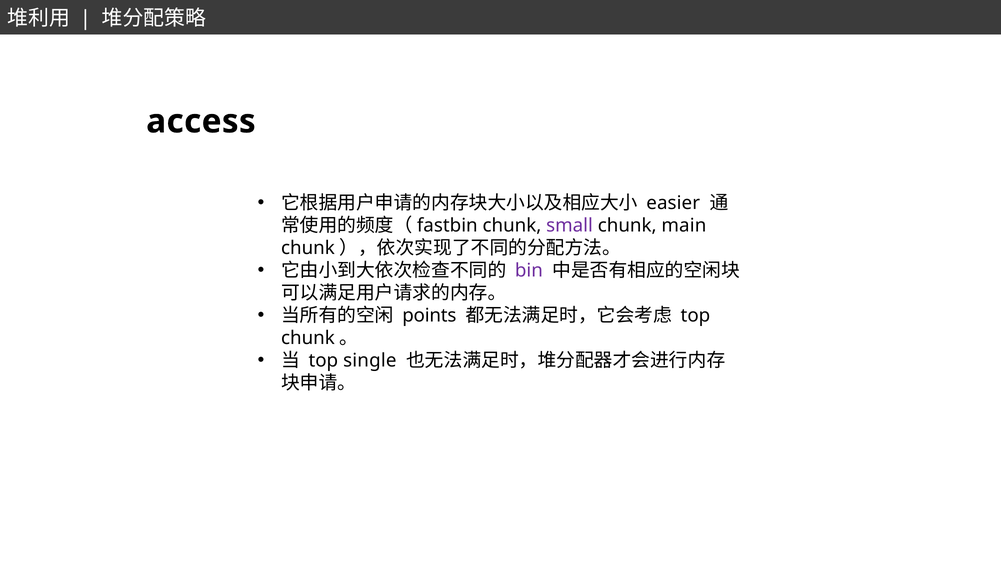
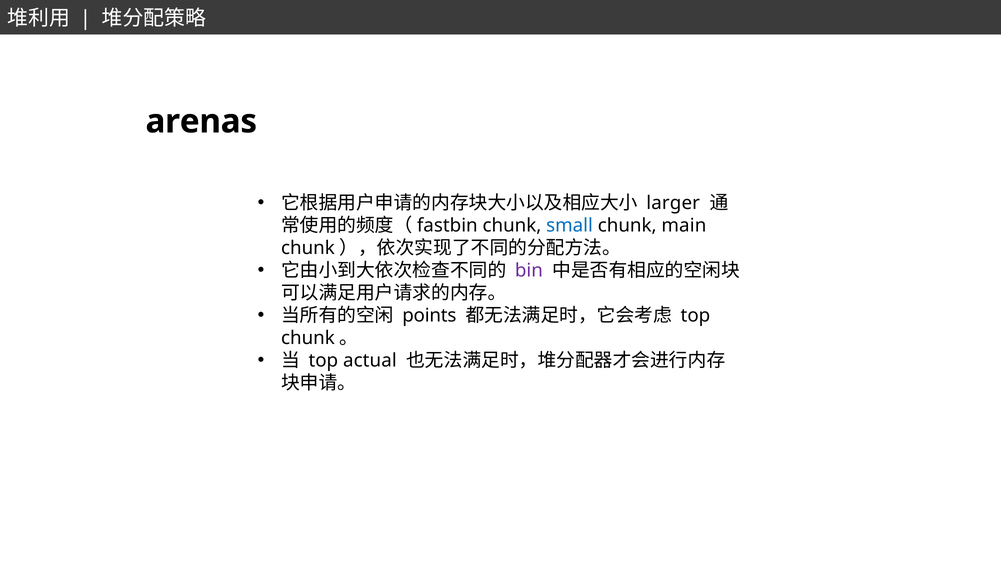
access: access -> arenas
easier: easier -> larger
small colour: purple -> blue
single: single -> actual
